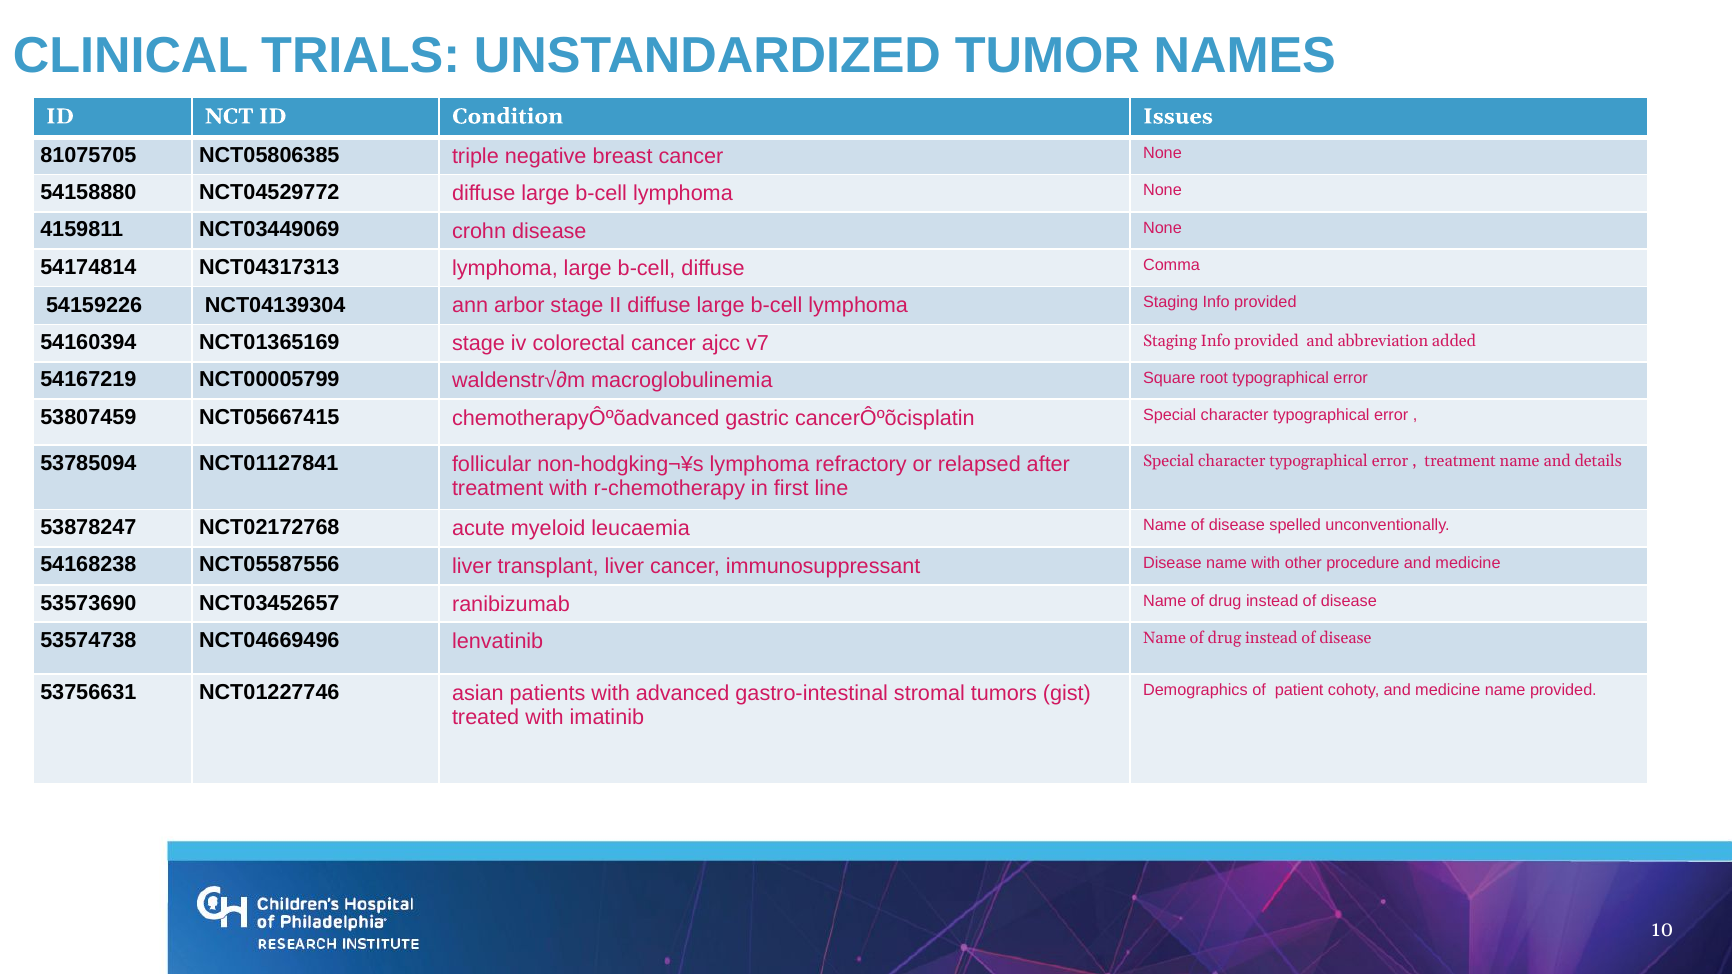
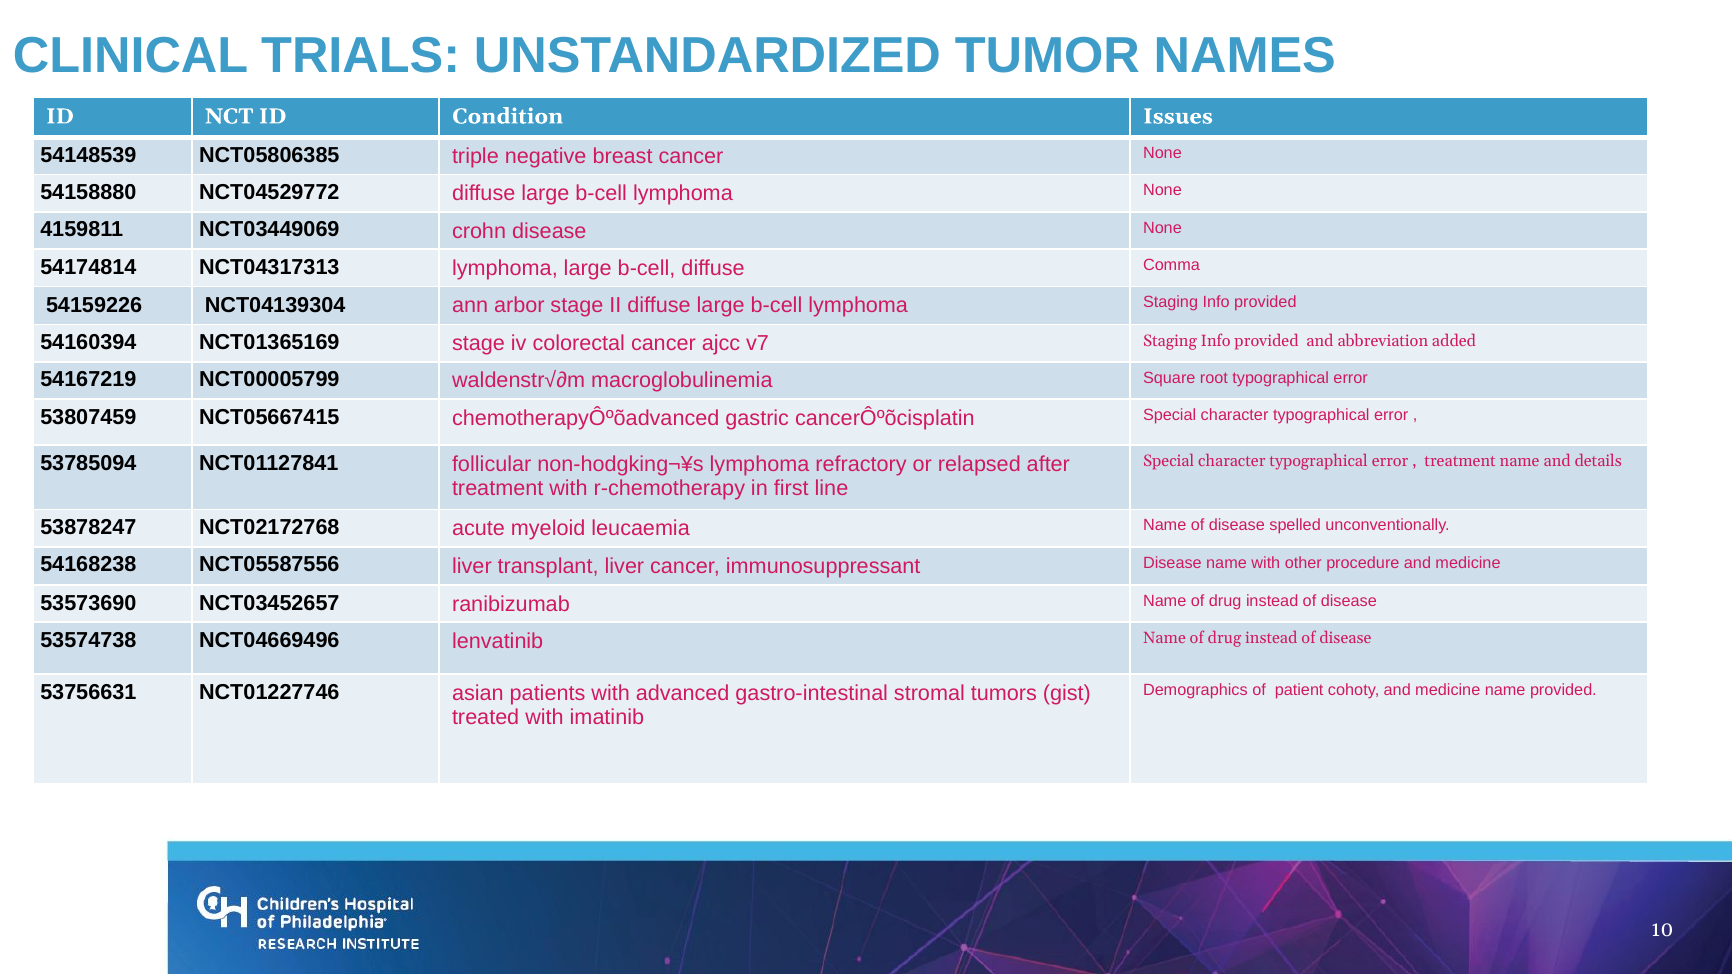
81075705: 81075705 -> 54148539
